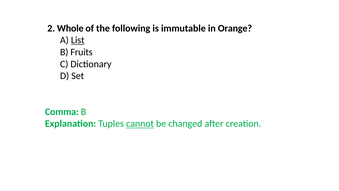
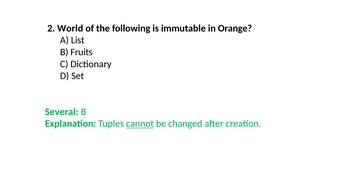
Whole: Whole -> World
List underline: present -> none
Comma: Comma -> Several
